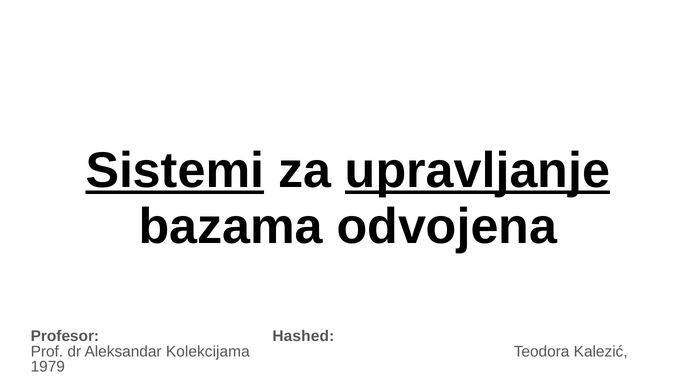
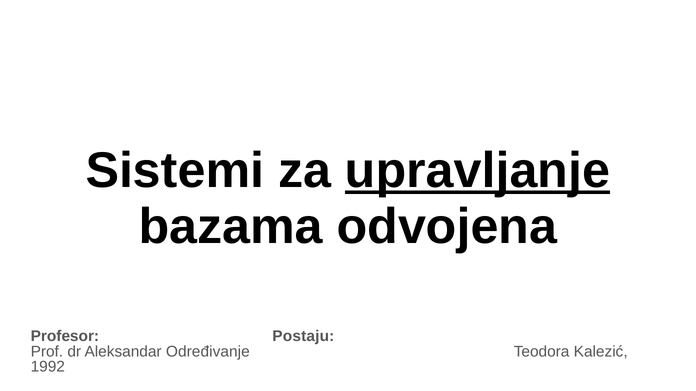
Sistemi underline: present -> none
Hashed: Hashed -> Postaju
Kolekcijama: Kolekcijama -> Određivanje
1979: 1979 -> 1992
